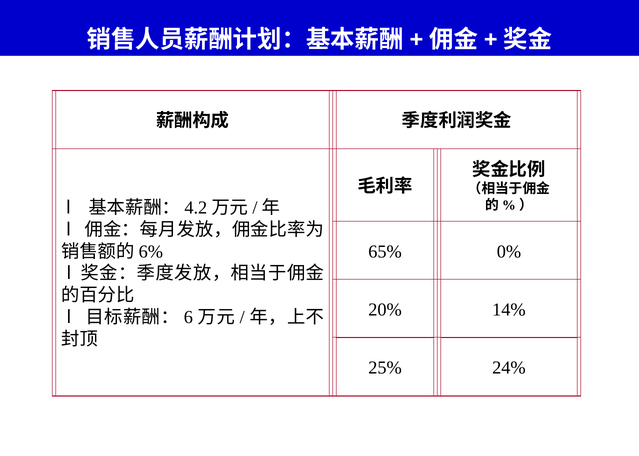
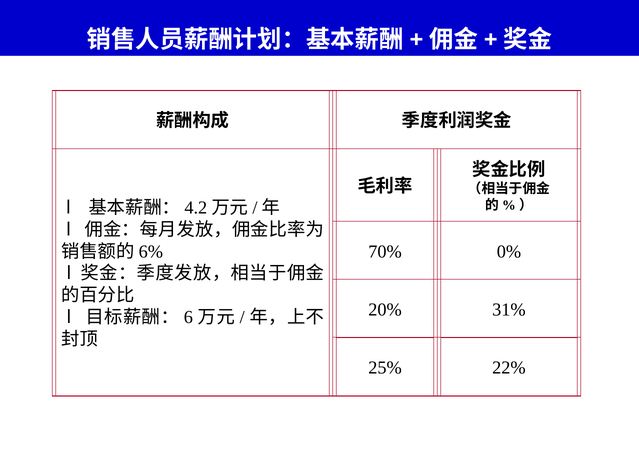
65%: 65% -> 70%
14%: 14% -> 31%
24%: 24% -> 22%
